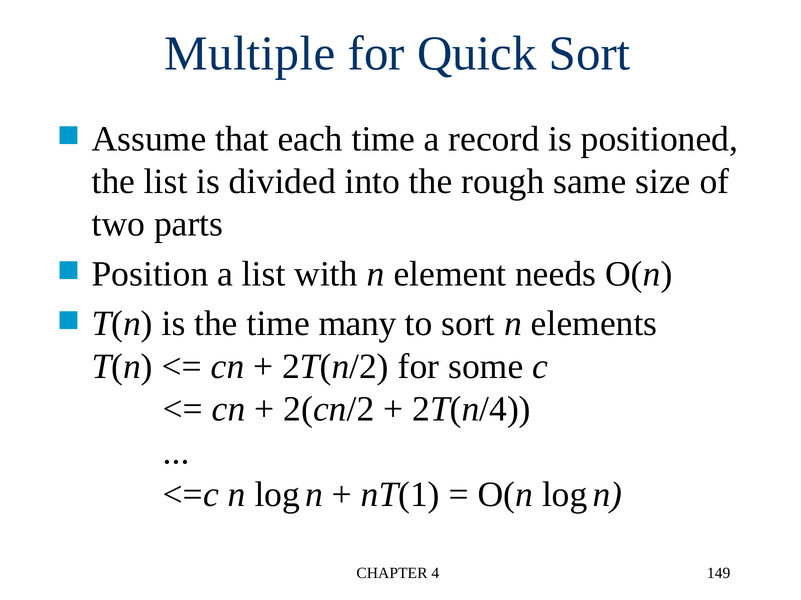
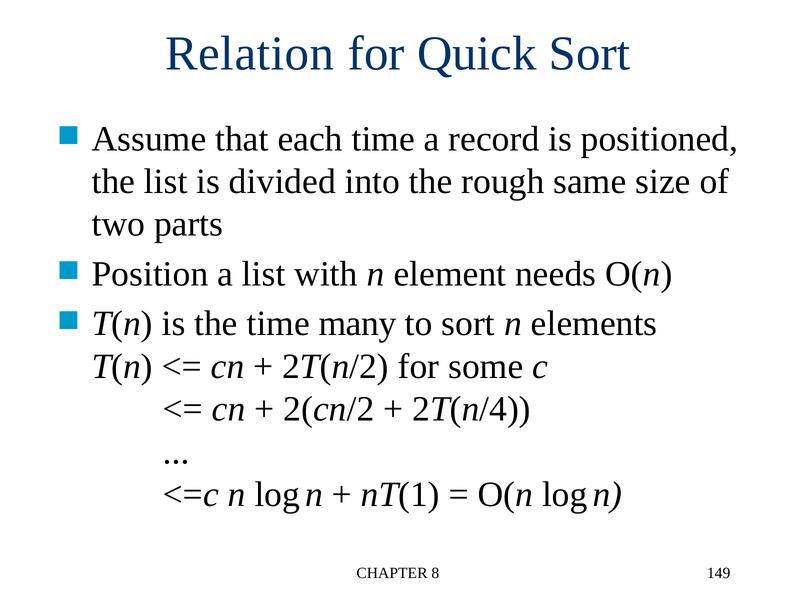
Multiple: Multiple -> Relation
4: 4 -> 8
